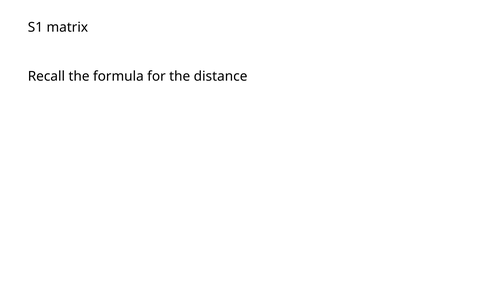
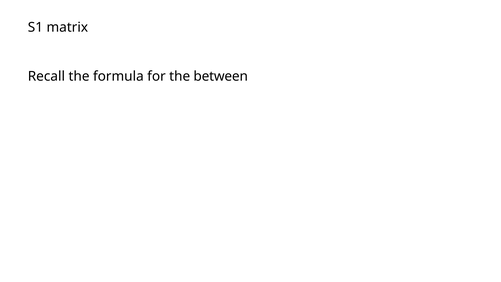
distance: distance -> between
